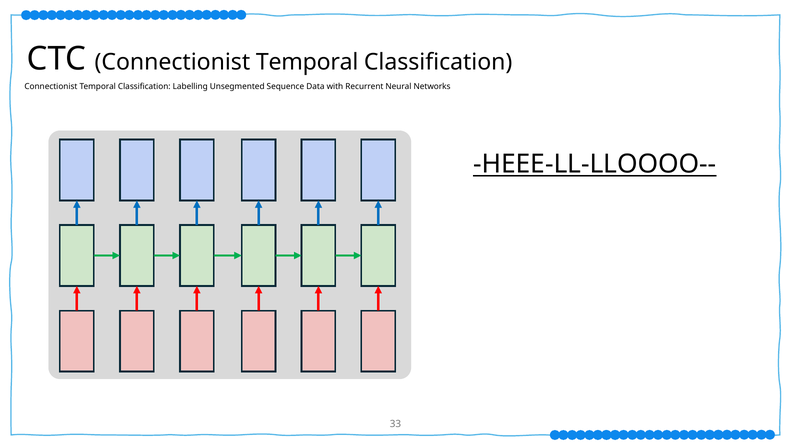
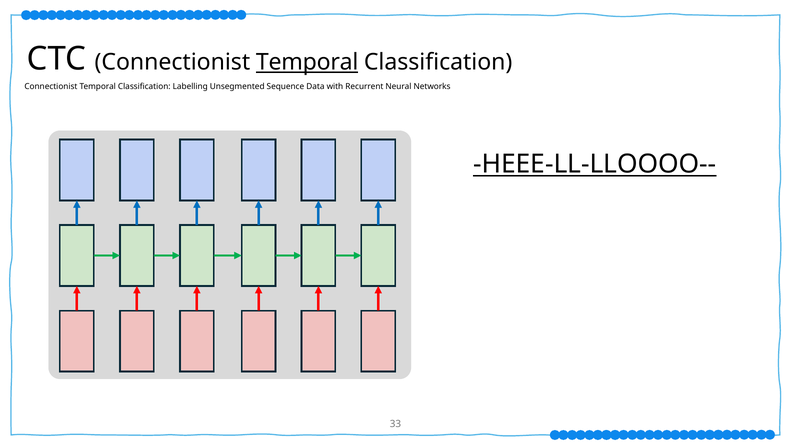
Temporal at (307, 62) underline: none -> present
